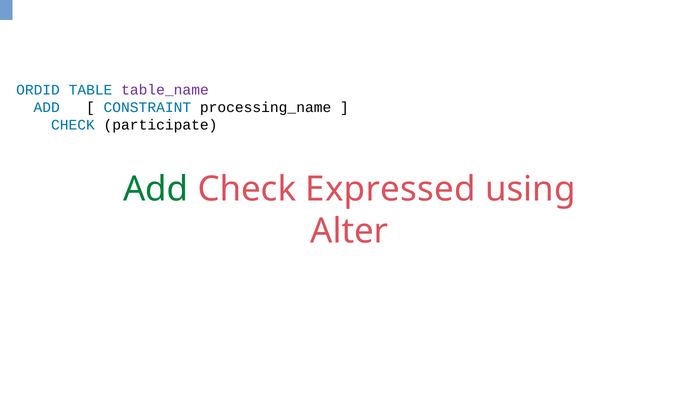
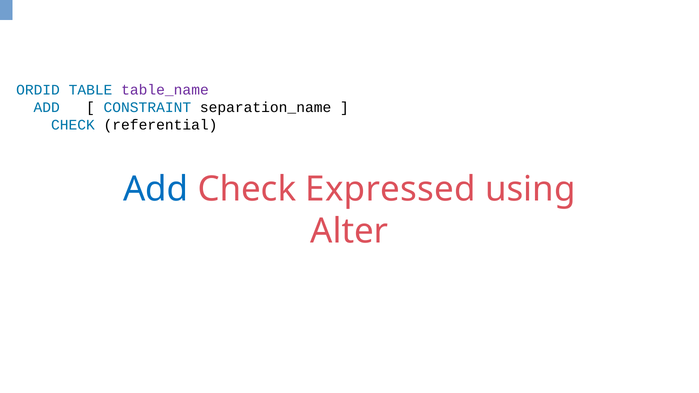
processing_name: processing_name -> separation_name
participate: participate -> referential
Add at (156, 190) colour: green -> blue
